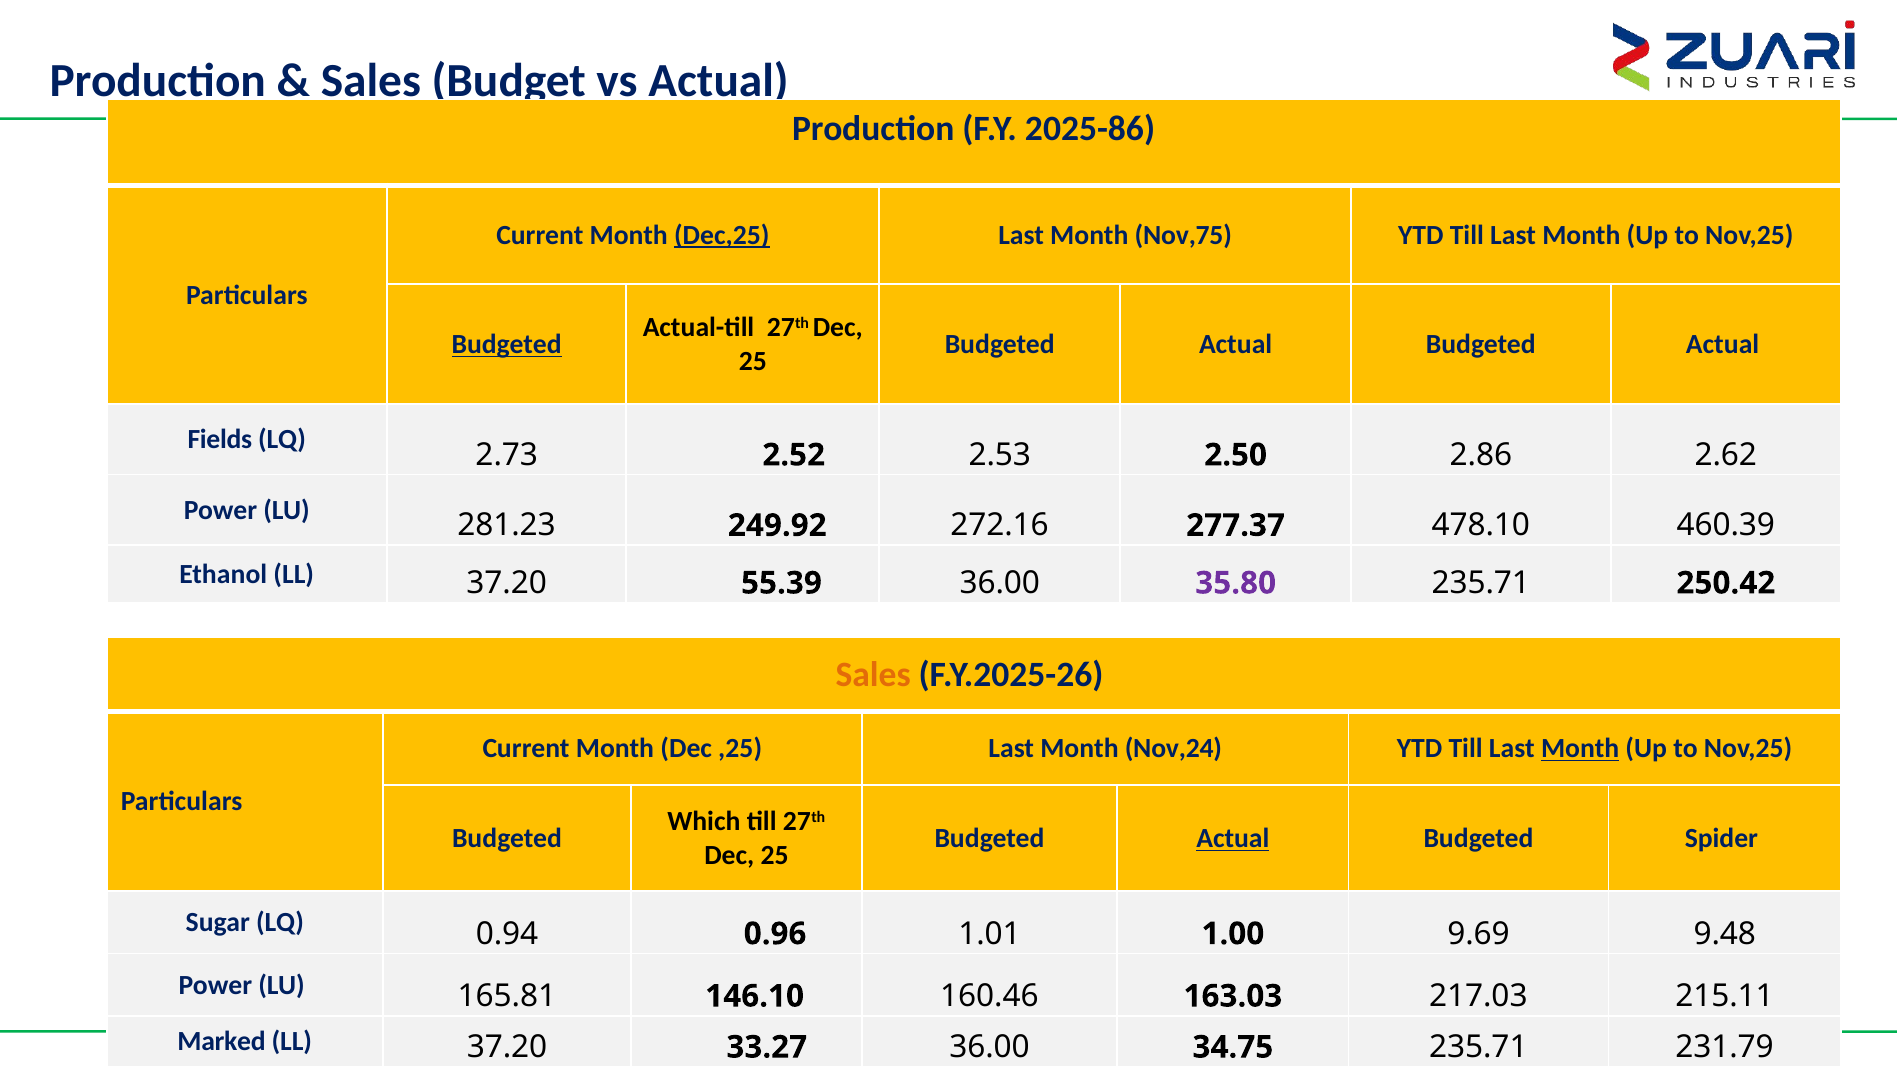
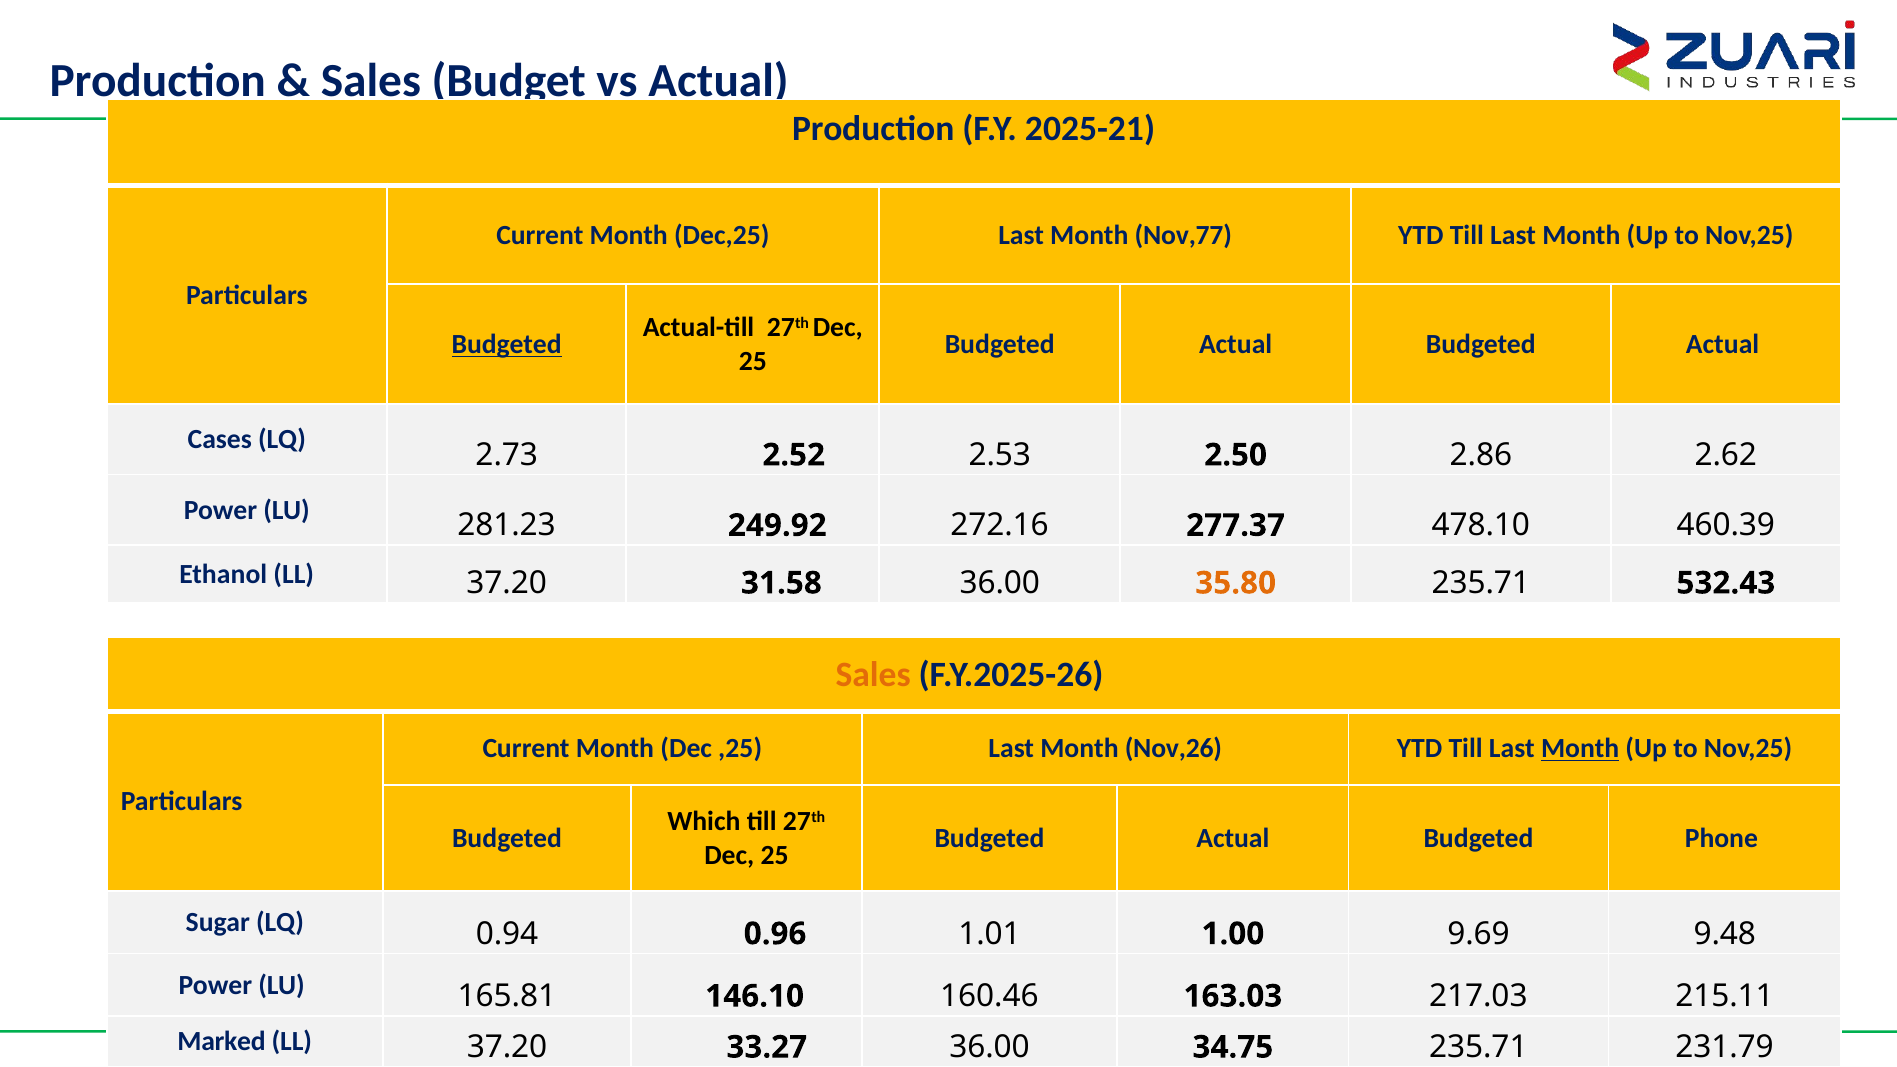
2025-86: 2025-86 -> 2025-21
Dec,25 underline: present -> none
Nov,75: Nov,75 -> Nov,77
Fields: Fields -> Cases
55.39: 55.39 -> 31.58
35.80 colour: purple -> orange
250.42: 250.42 -> 532.43
Nov,24: Nov,24 -> Nov,26
Actual at (1233, 839) underline: present -> none
Spider: Spider -> Phone
